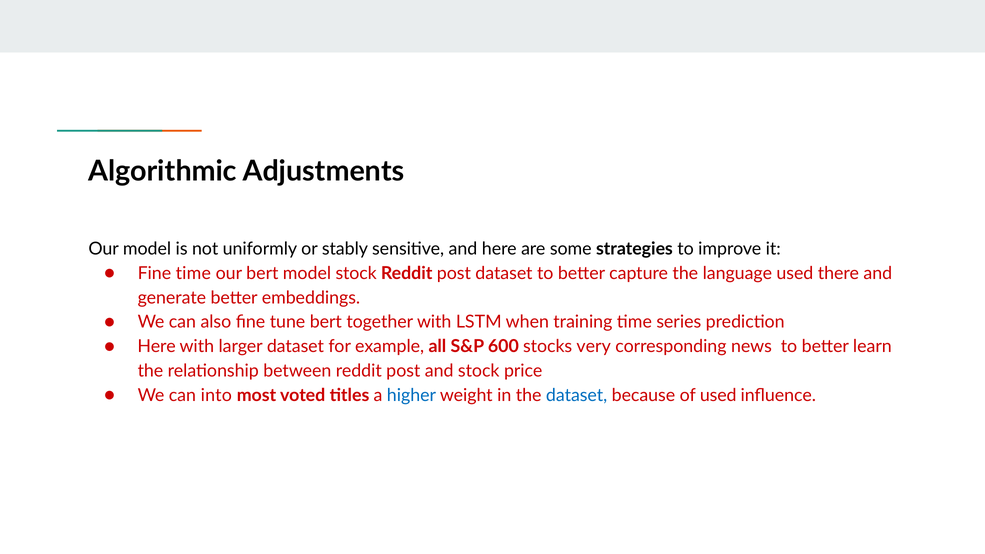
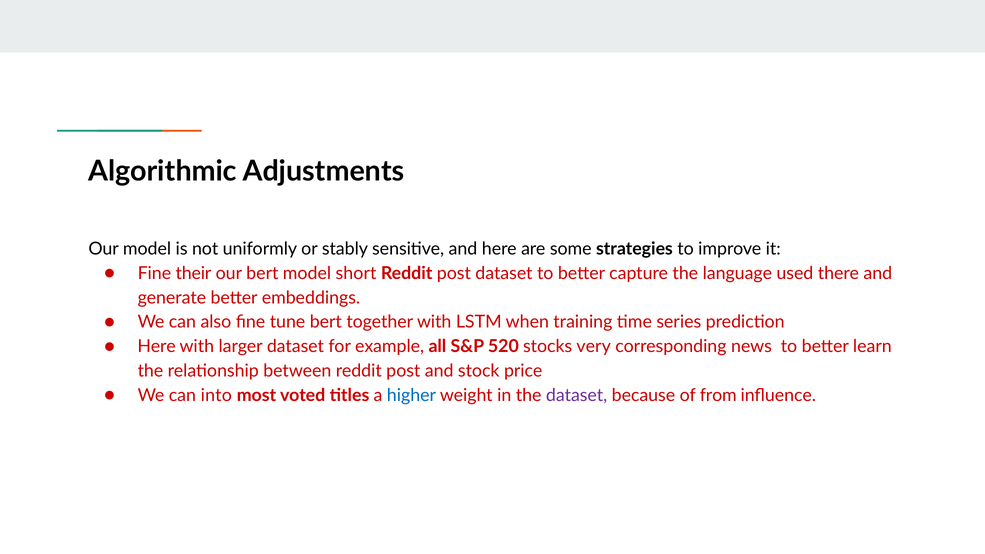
Fine time: time -> their
model stock: stock -> short
600: 600 -> 520
dataset at (577, 395) colour: blue -> purple
of used: used -> from
